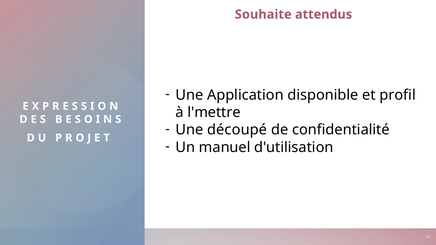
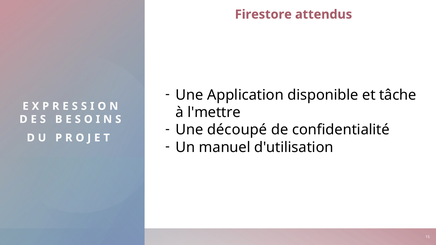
Souhaite: Souhaite -> Firestore
profil: profil -> tâche
